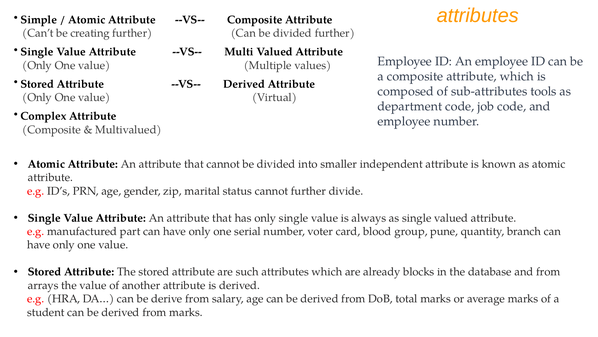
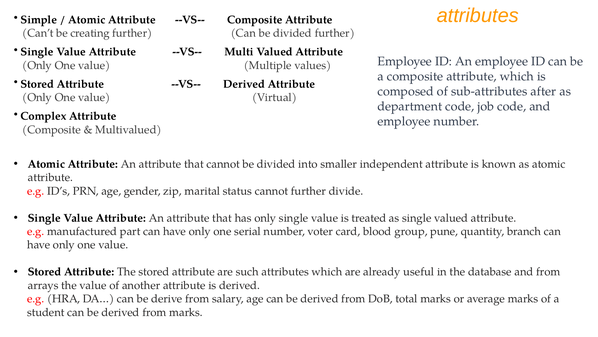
tools: tools -> after
always: always -> treated
blocks: blocks -> useful
